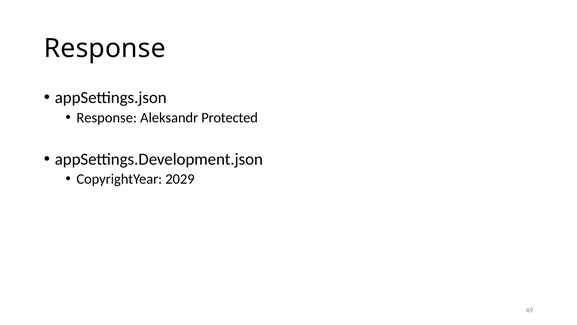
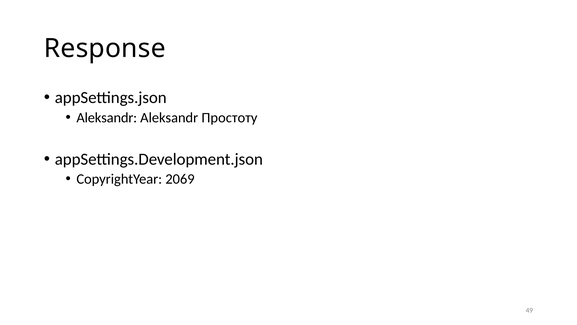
Response at (107, 117): Response -> Aleksandr
Protected: Protected -> Простоту
2029: 2029 -> 2069
